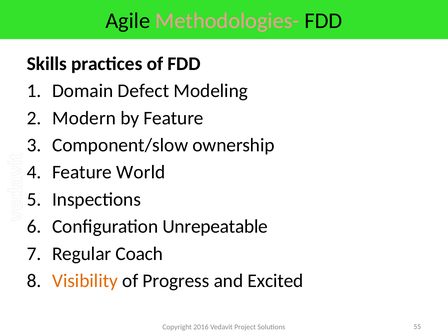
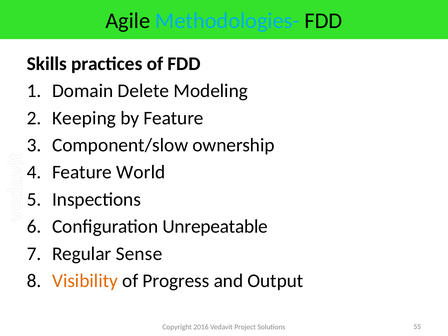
Methodologies- colour: pink -> light blue
Defect: Defect -> Delete
Modern: Modern -> Keeping
Coach: Coach -> Sense
Excited: Excited -> Output
